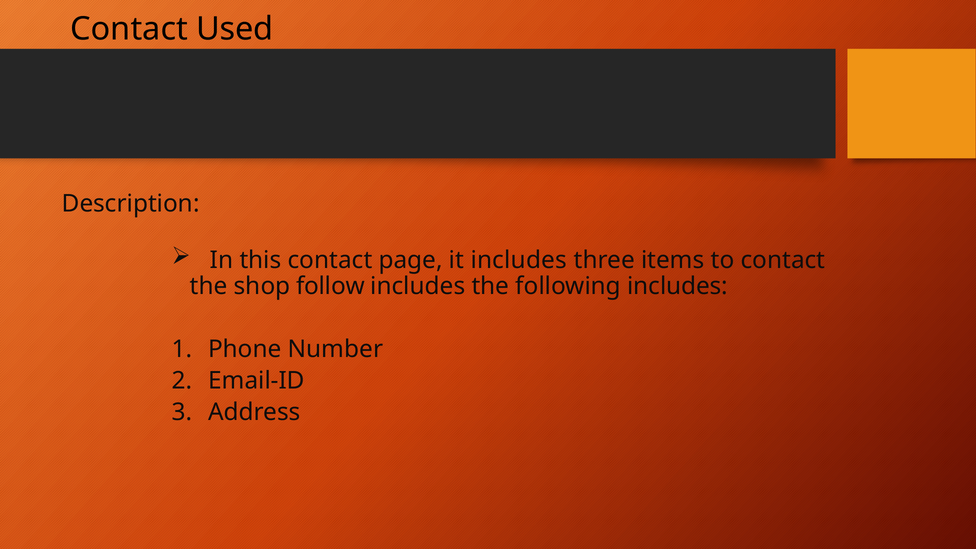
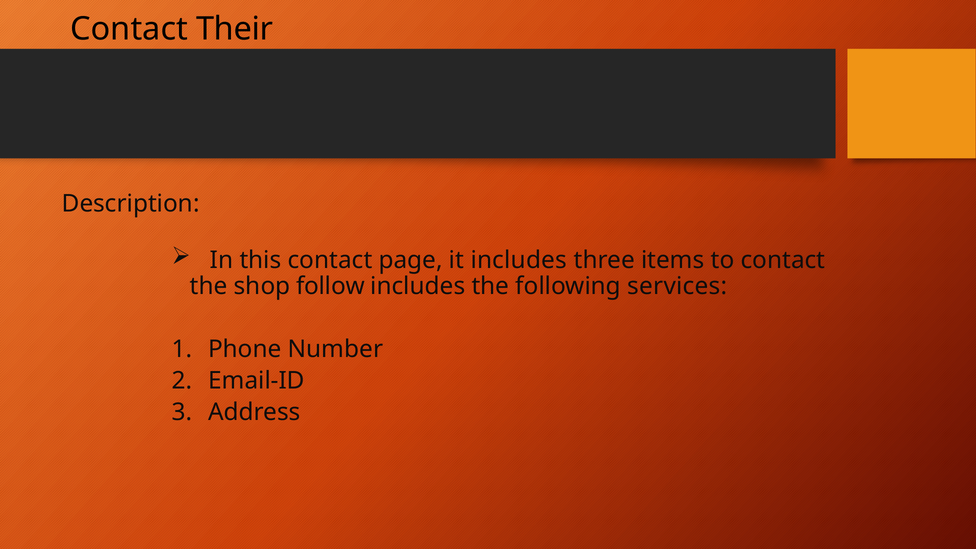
Used: Used -> Their
following includes: includes -> services
